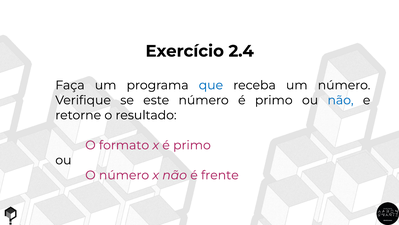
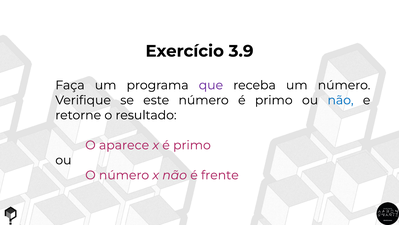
2.4: 2.4 -> 3.9
que colour: blue -> purple
formato: formato -> aparece
